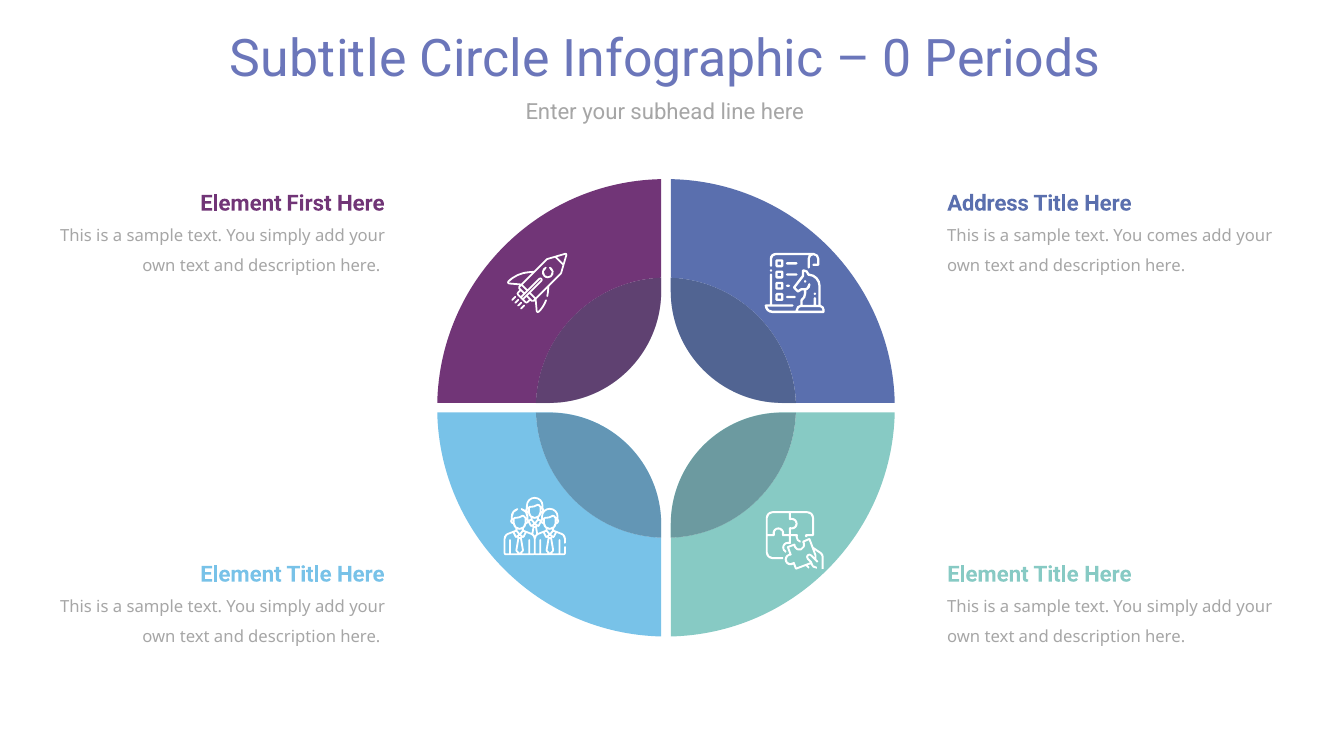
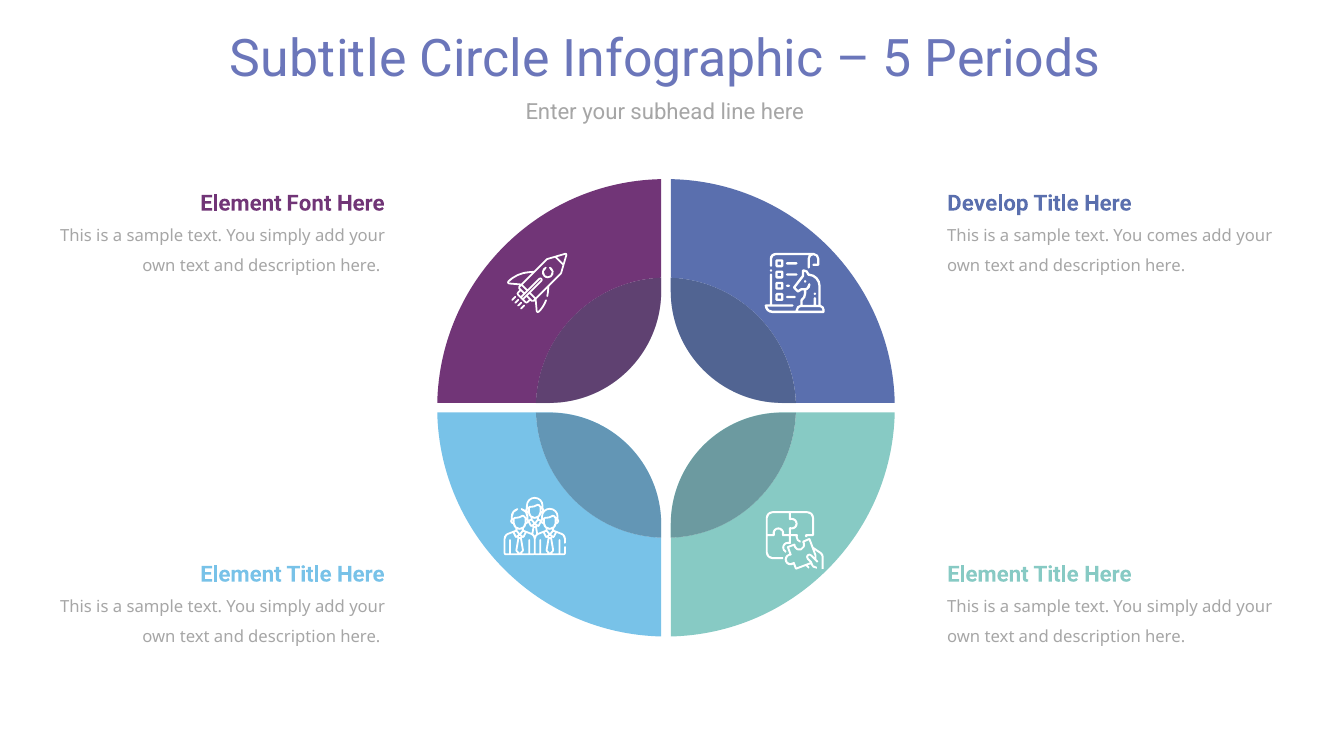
0: 0 -> 5
First: First -> Font
Address: Address -> Develop
